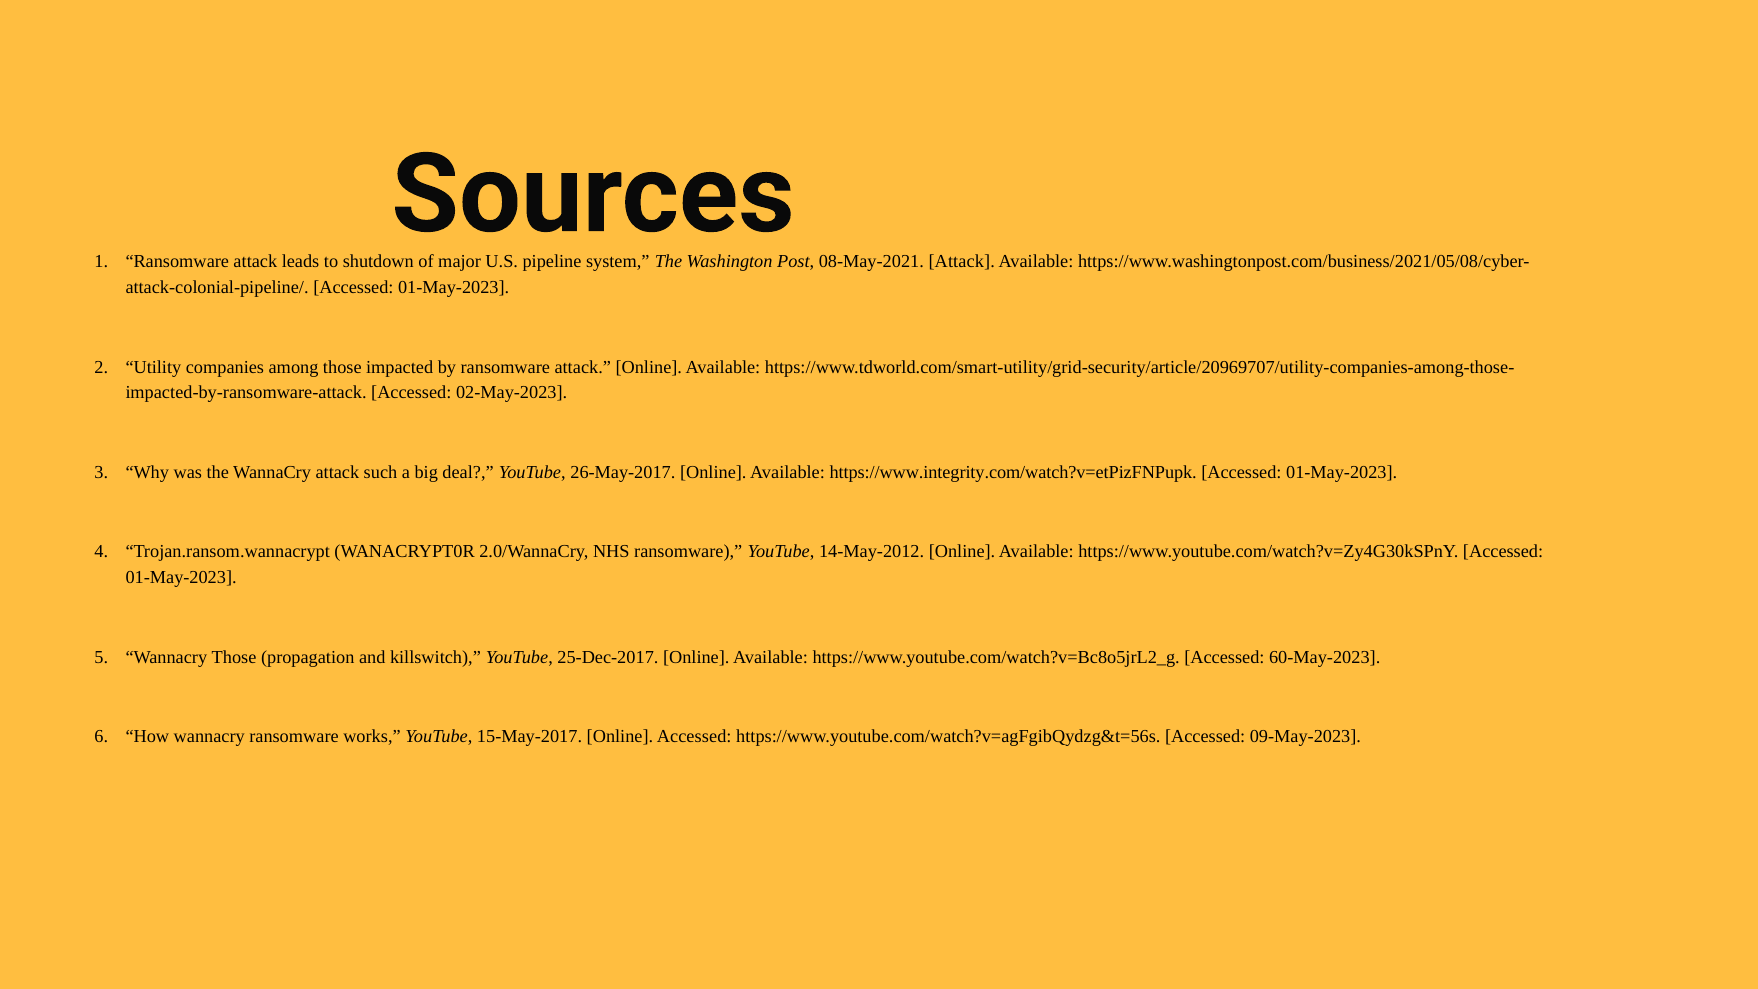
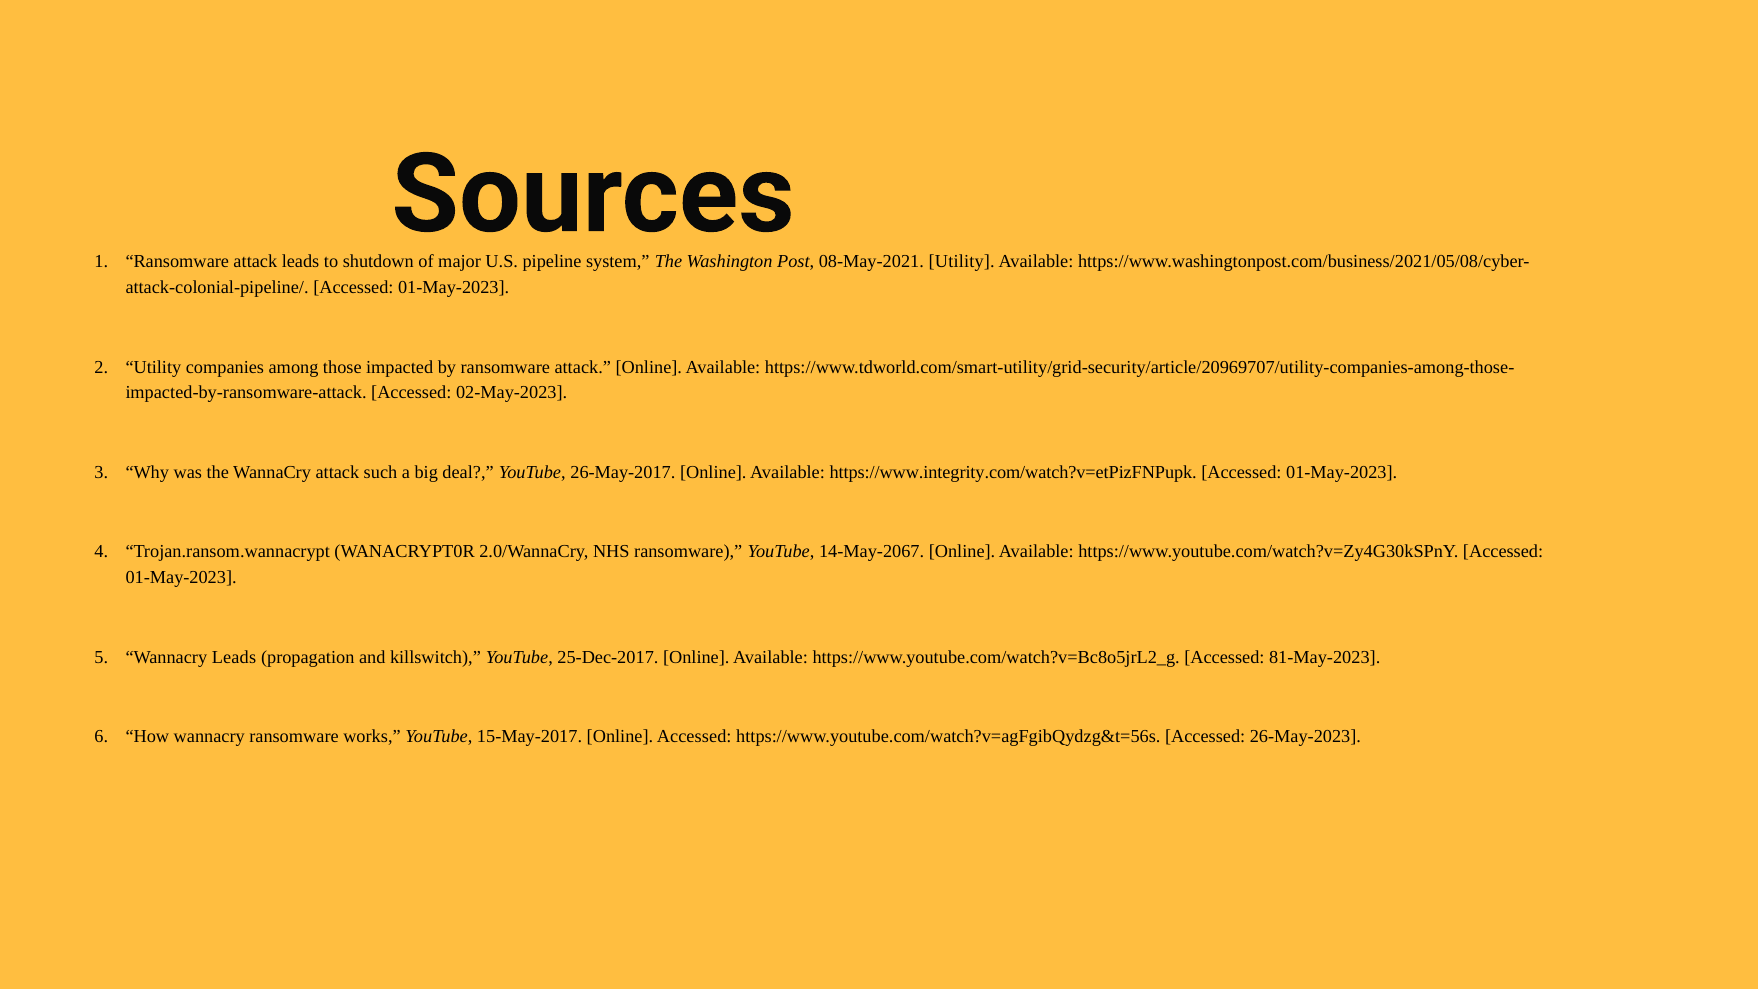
08-May-2021 Attack: Attack -> Utility
14-May-2012: 14-May-2012 -> 14-May-2067
Wannacry Those: Those -> Leads
60-May-2023: 60-May-2023 -> 81-May-2023
09-May-2023: 09-May-2023 -> 26-May-2023
